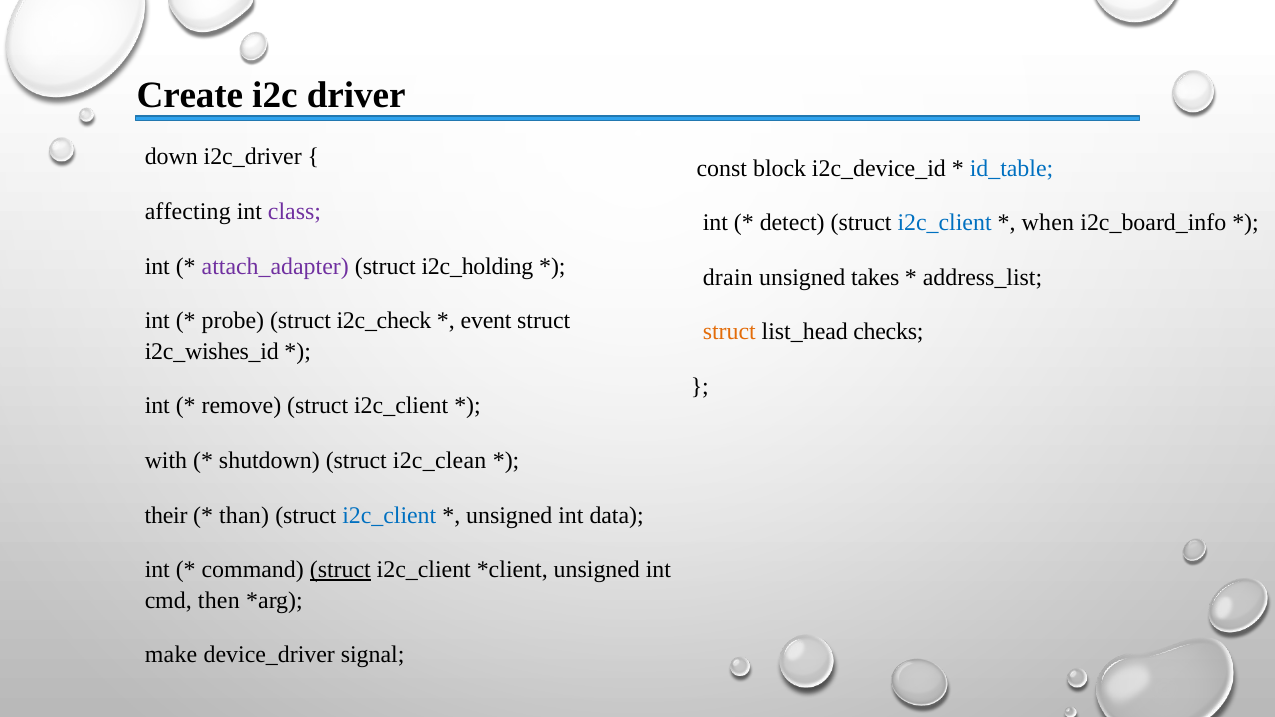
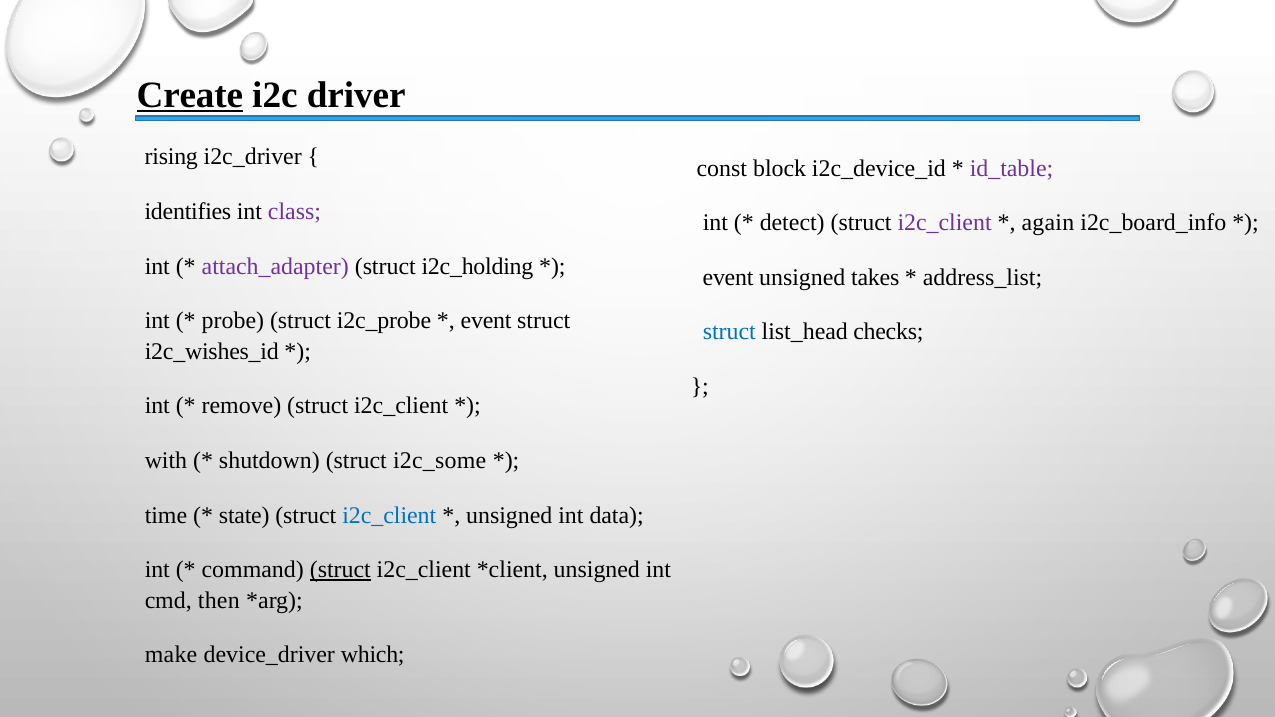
Create underline: none -> present
down: down -> rising
id_table colour: blue -> purple
affecting: affecting -> identifies
i2c_client at (945, 223) colour: blue -> purple
when: when -> again
drain at (728, 278): drain -> event
i2c_check: i2c_check -> i2c_probe
struct at (729, 332) colour: orange -> blue
i2c_clean: i2c_clean -> i2c_some
their: their -> time
than: than -> state
signal: signal -> which
